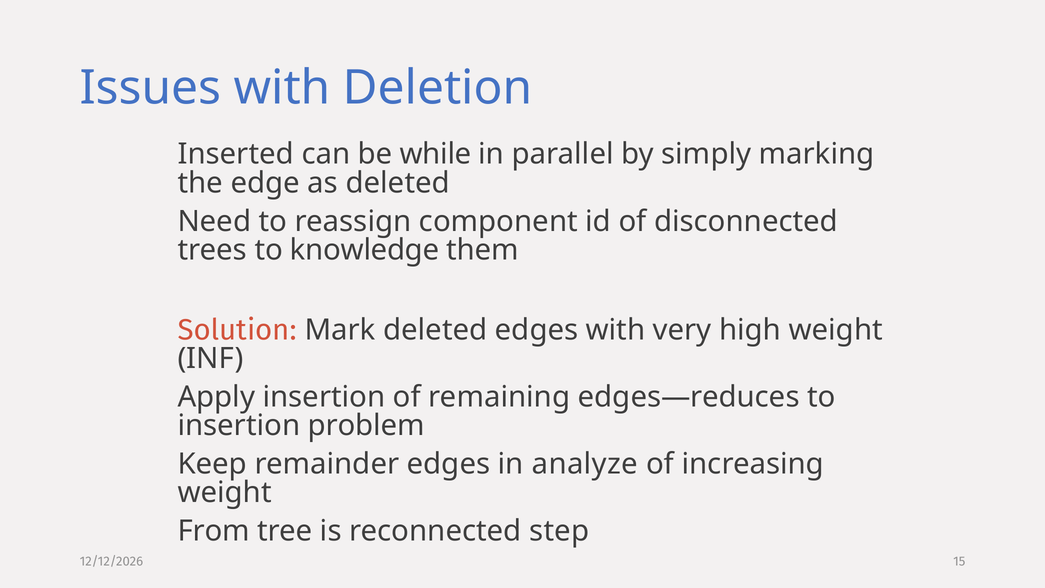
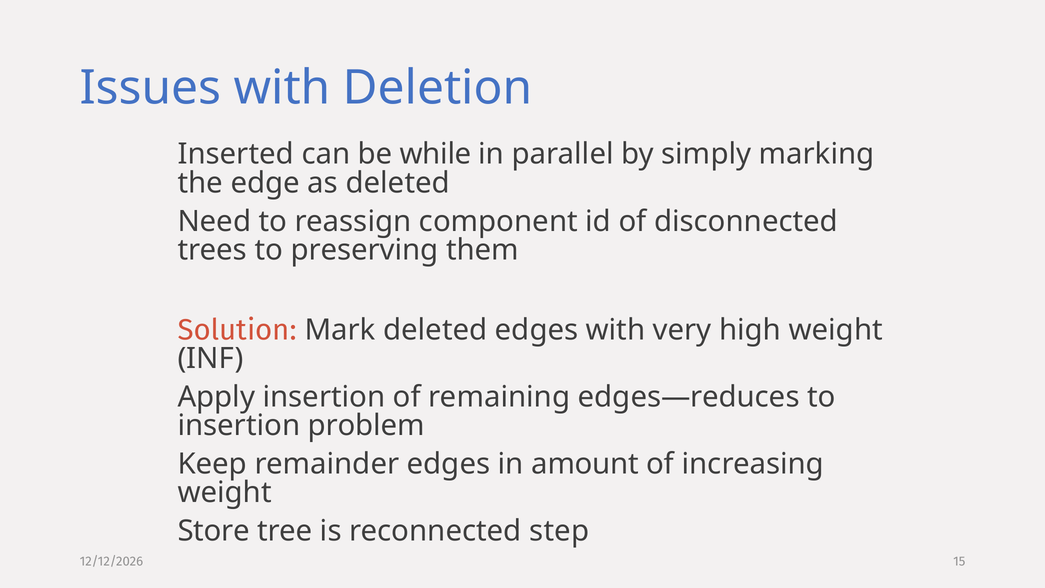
knowledge: knowledge -> preserving
analyze: analyze -> amount
From: From -> Store
